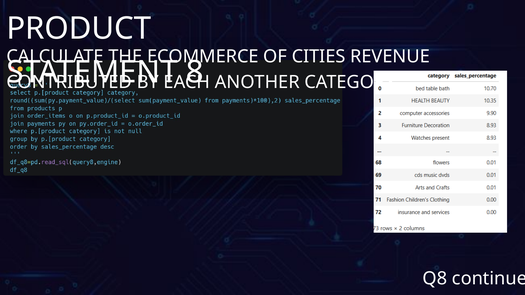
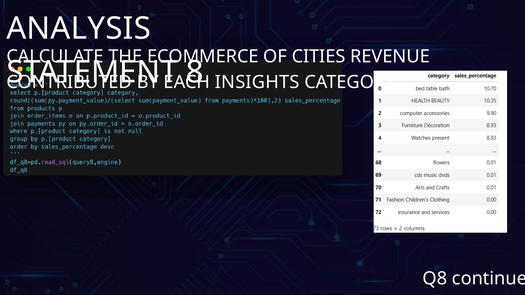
PRODUCT: PRODUCT -> ANALYSIS
ANOTHER: ANOTHER -> INSIGHTS
